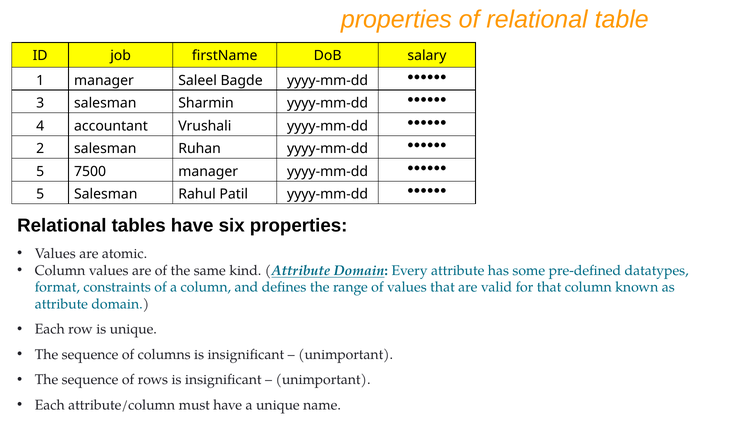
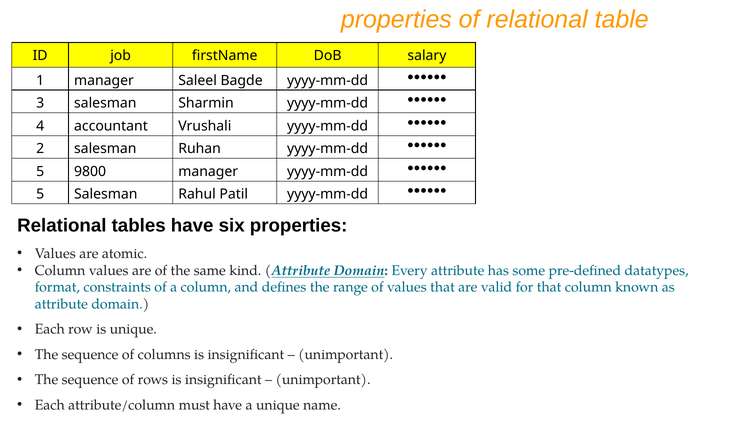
7500: 7500 -> 9800
